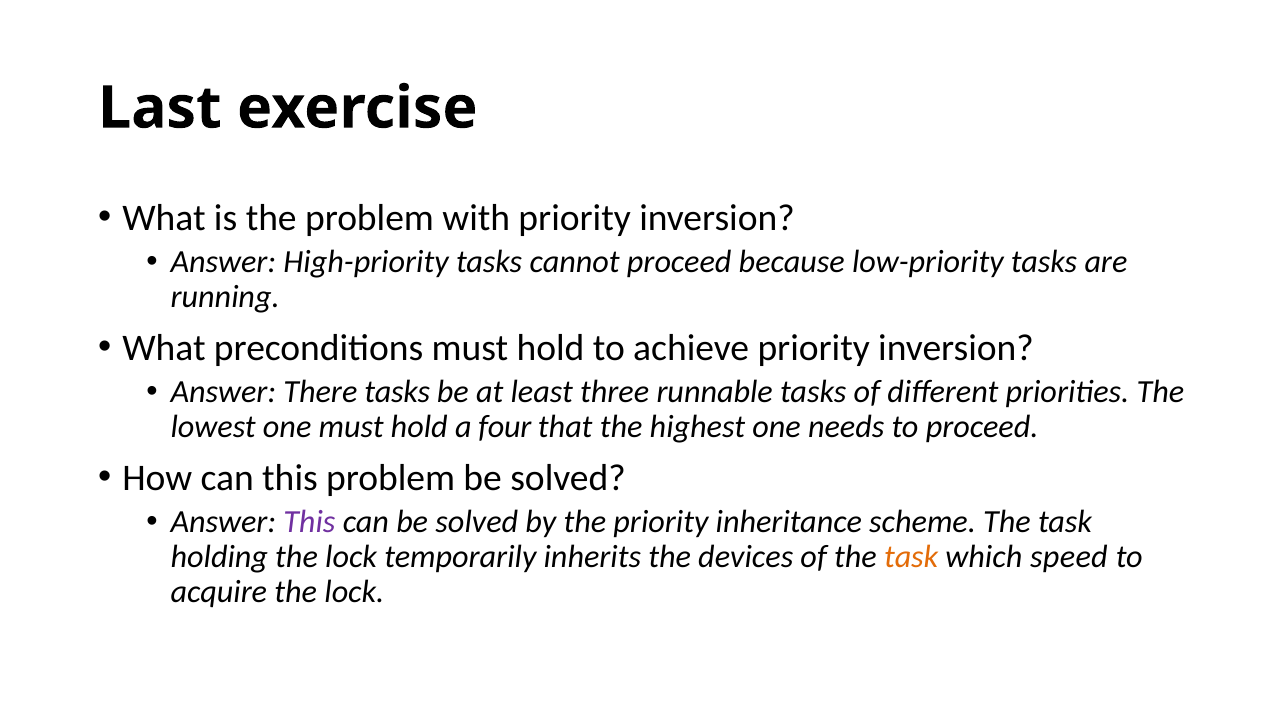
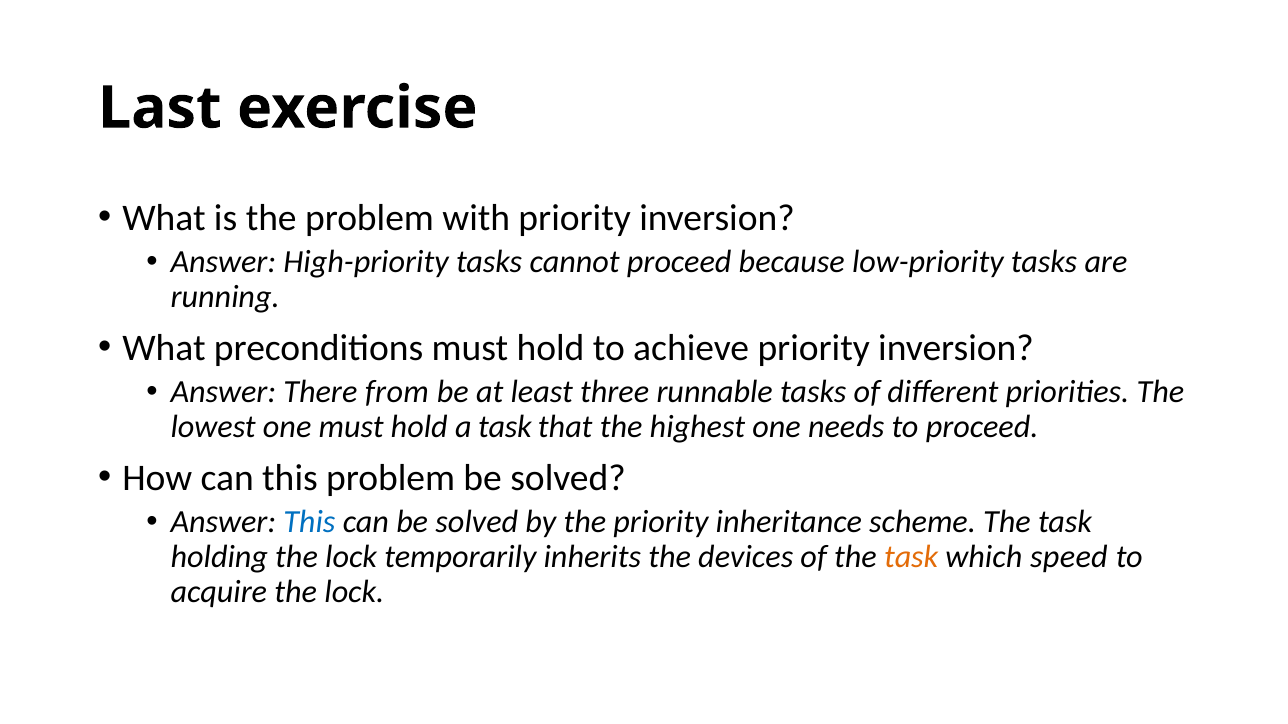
There tasks: tasks -> from
a four: four -> task
This at (309, 523) colour: purple -> blue
